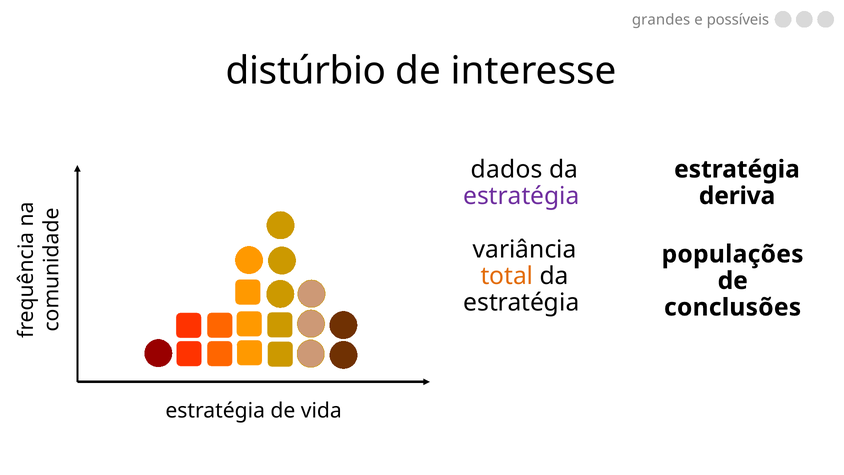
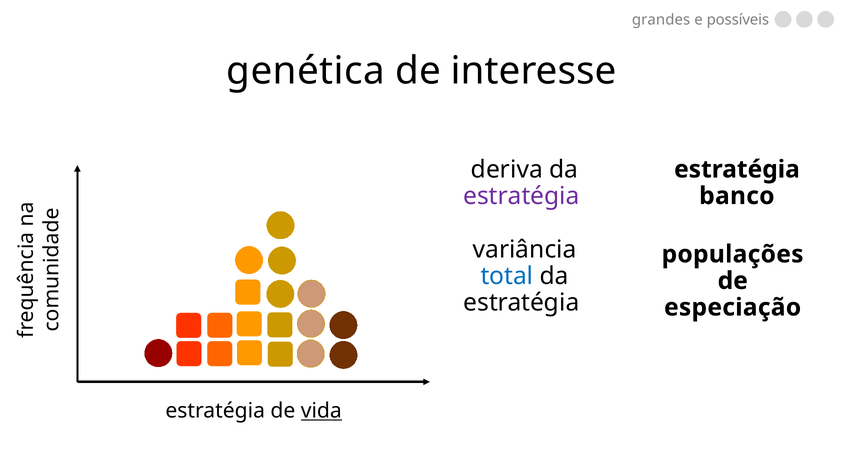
distúrbio: distúrbio -> genética
dados: dados -> deriva
deriva: deriva -> banco
total colour: orange -> blue
conclusões: conclusões -> especiação
vida underline: none -> present
